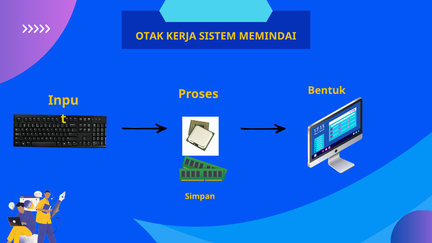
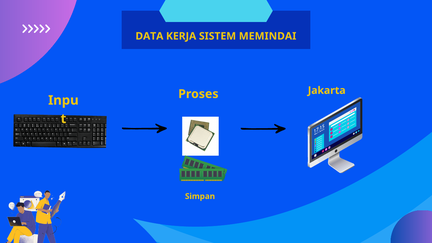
OTAK: OTAK -> DATA
Bentuk: Bentuk -> Jakarta
